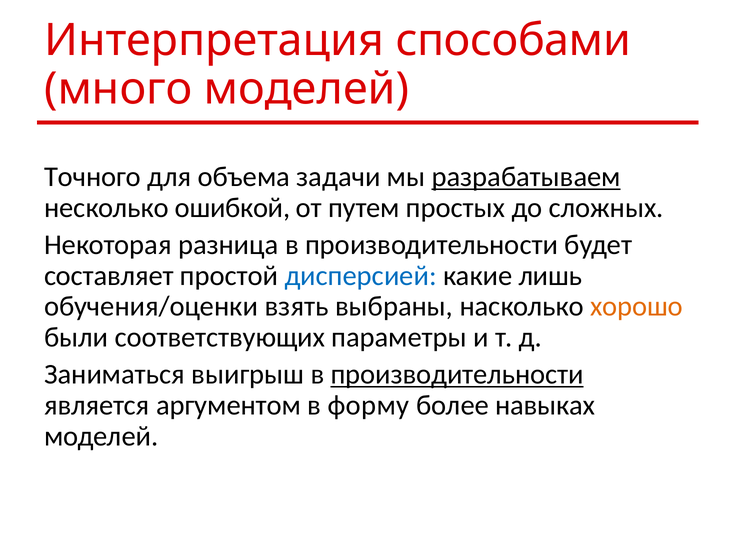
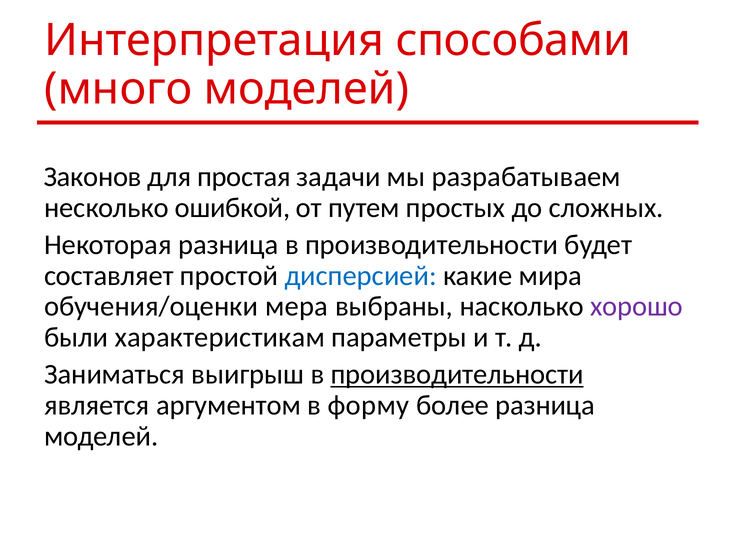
Точного: Точного -> Законов
объема: объема -> простая
разрабатываем underline: present -> none
лишь: лишь -> мира
взять: взять -> мера
хорошо colour: orange -> purple
соответствующих: соответствующих -> характеристикам
более навыках: навыках -> разница
